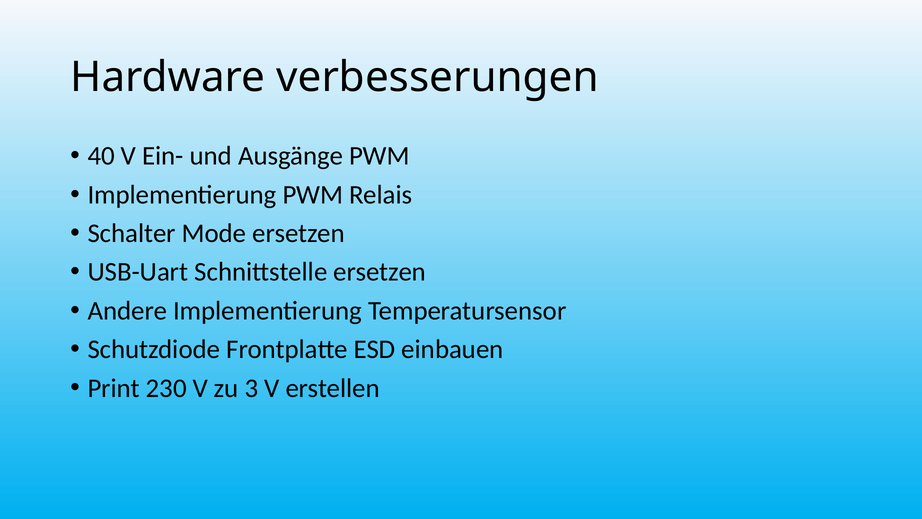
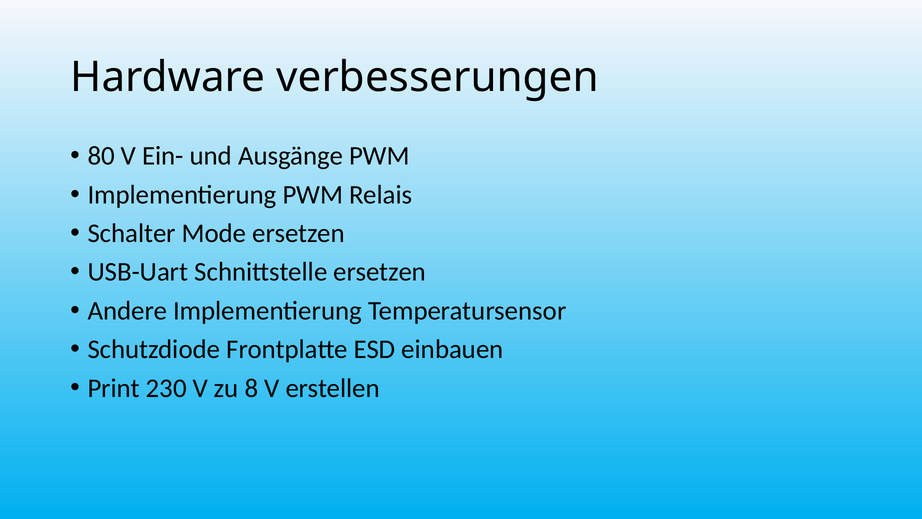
40: 40 -> 80
3: 3 -> 8
